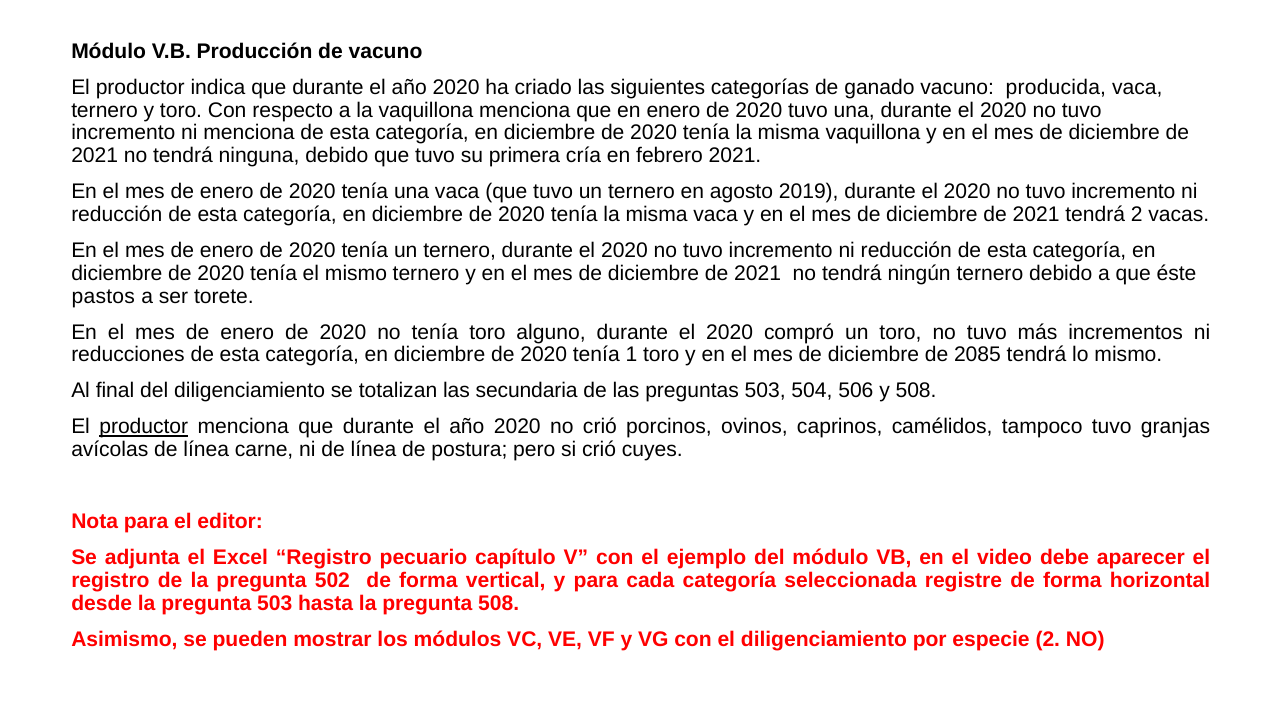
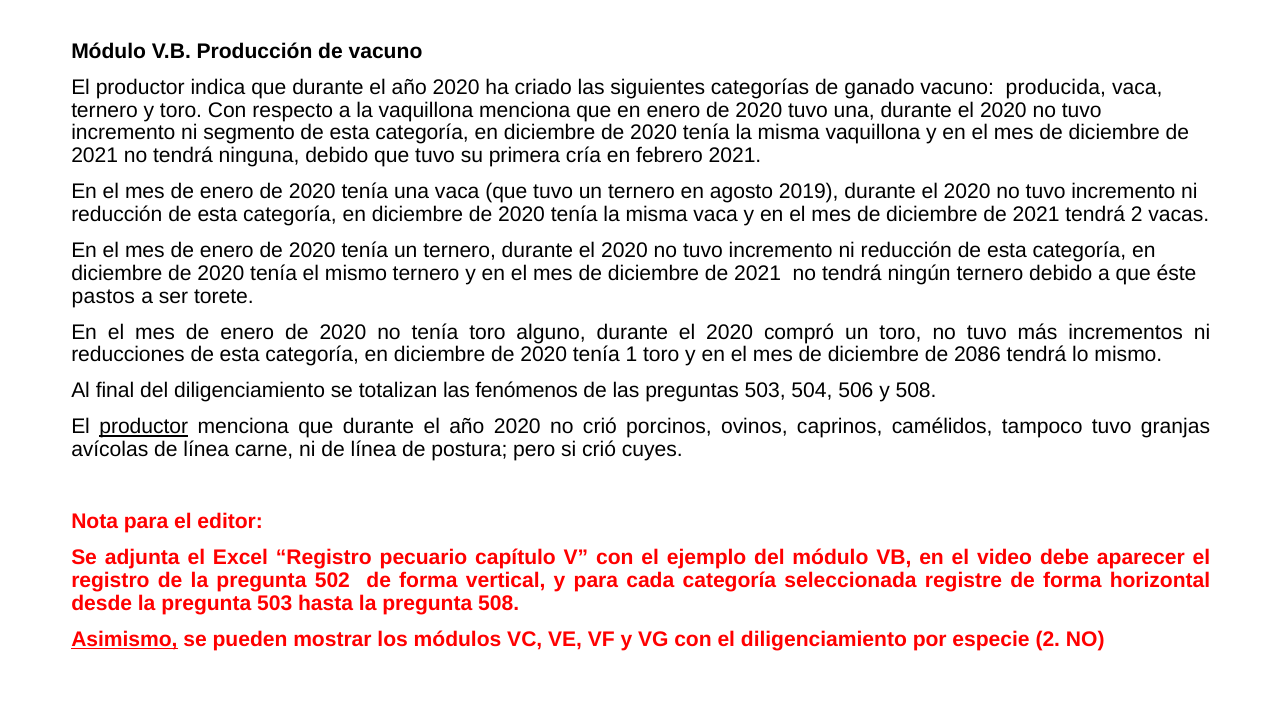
ni menciona: menciona -> segmento
2085: 2085 -> 2086
secundaria: secundaria -> fenómenos
Asimismo underline: none -> present
